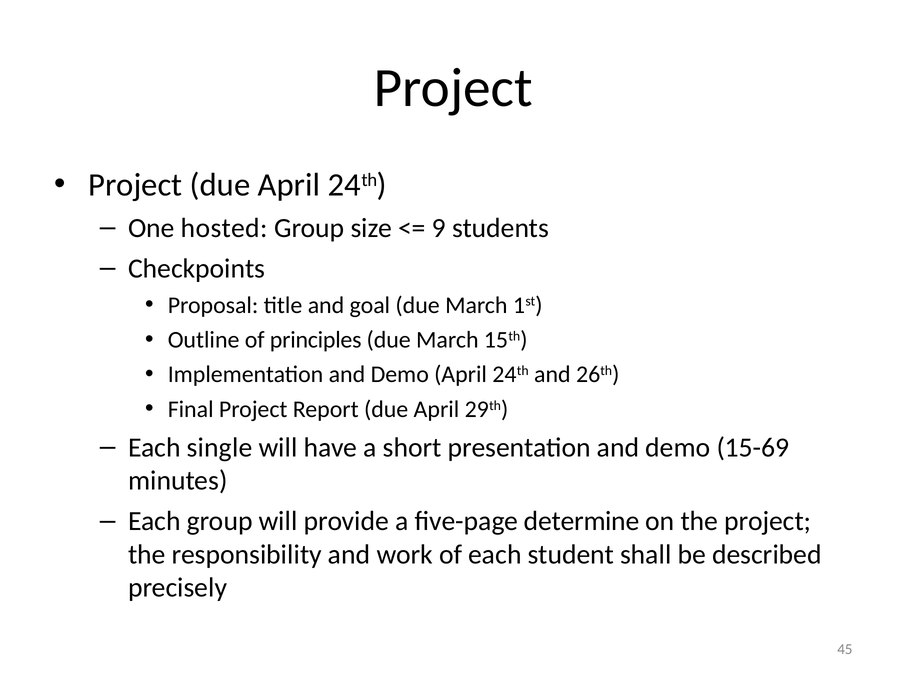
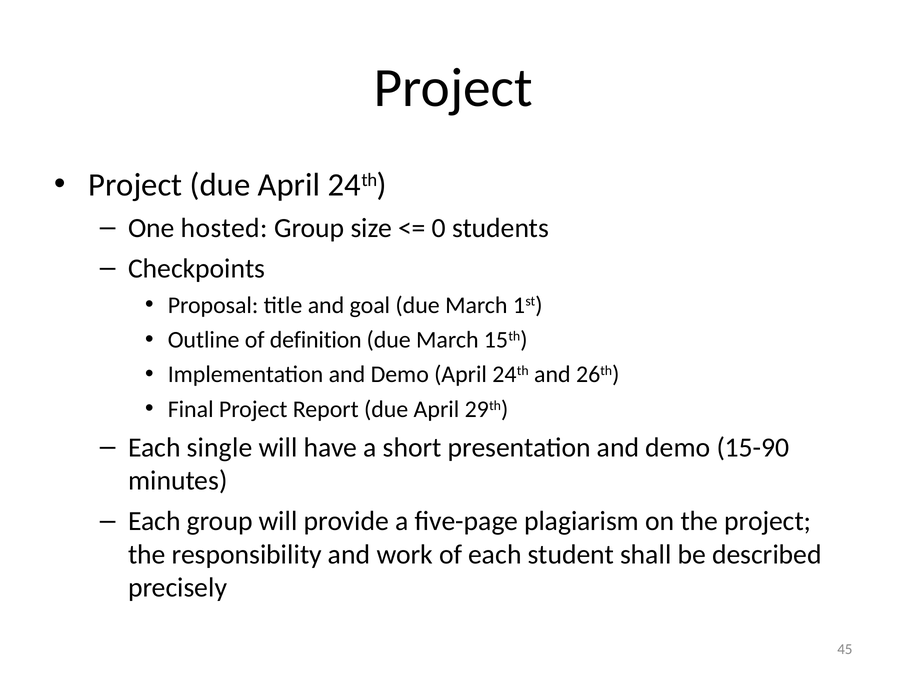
9: 9 -> 0
principles: principles -> definition
15-69: 15-69 -> 15-90
determine: determine -> plagiarism
